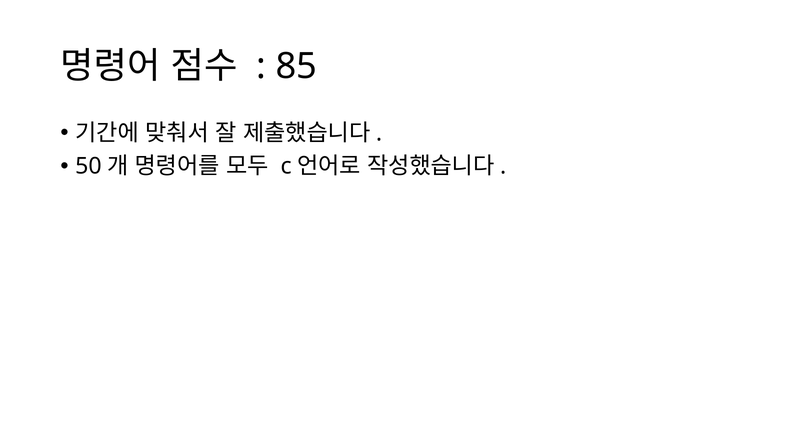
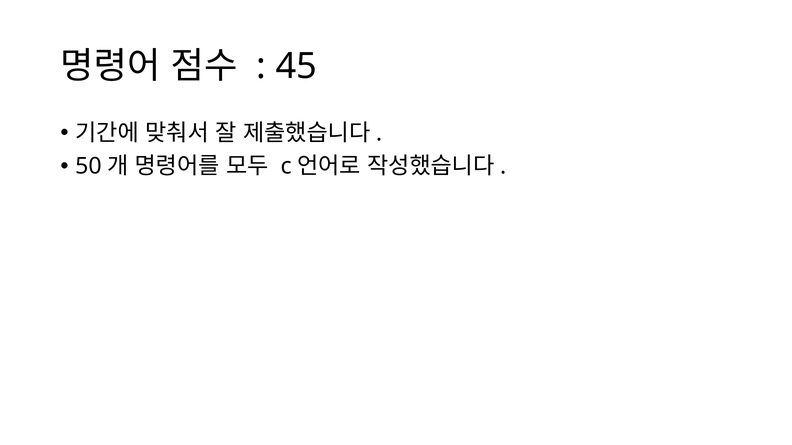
85: 85 -> 45
